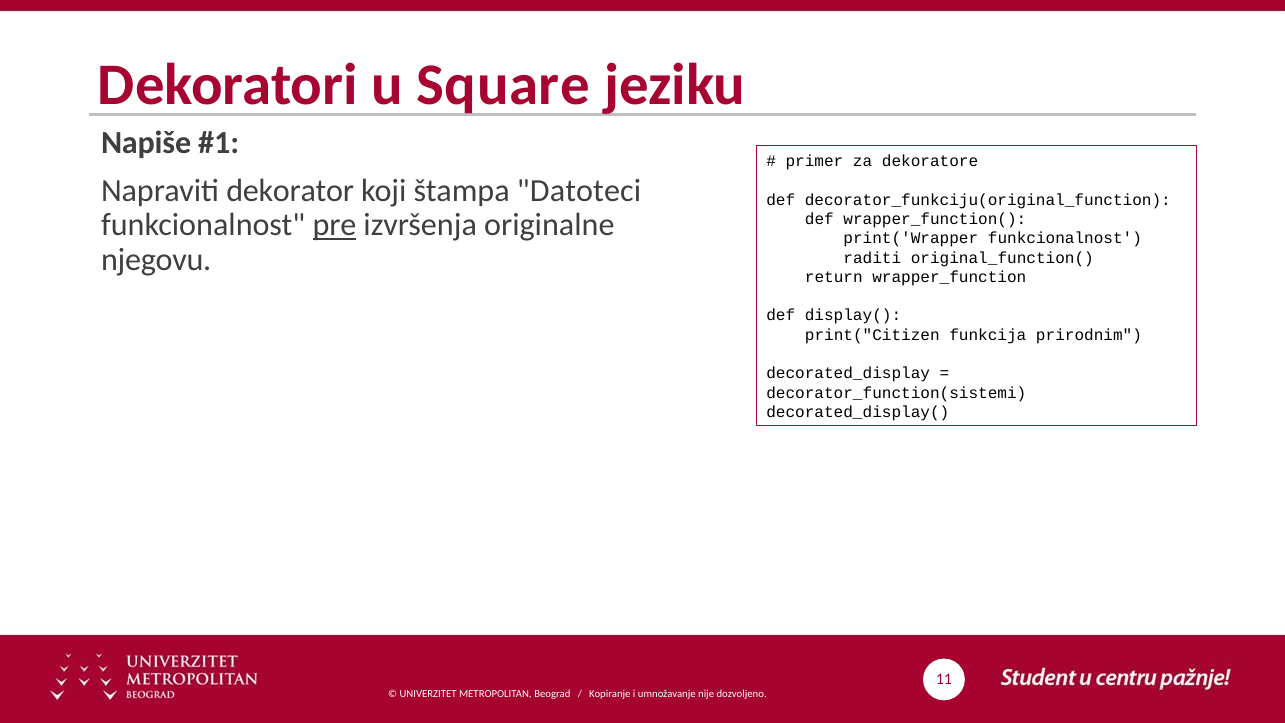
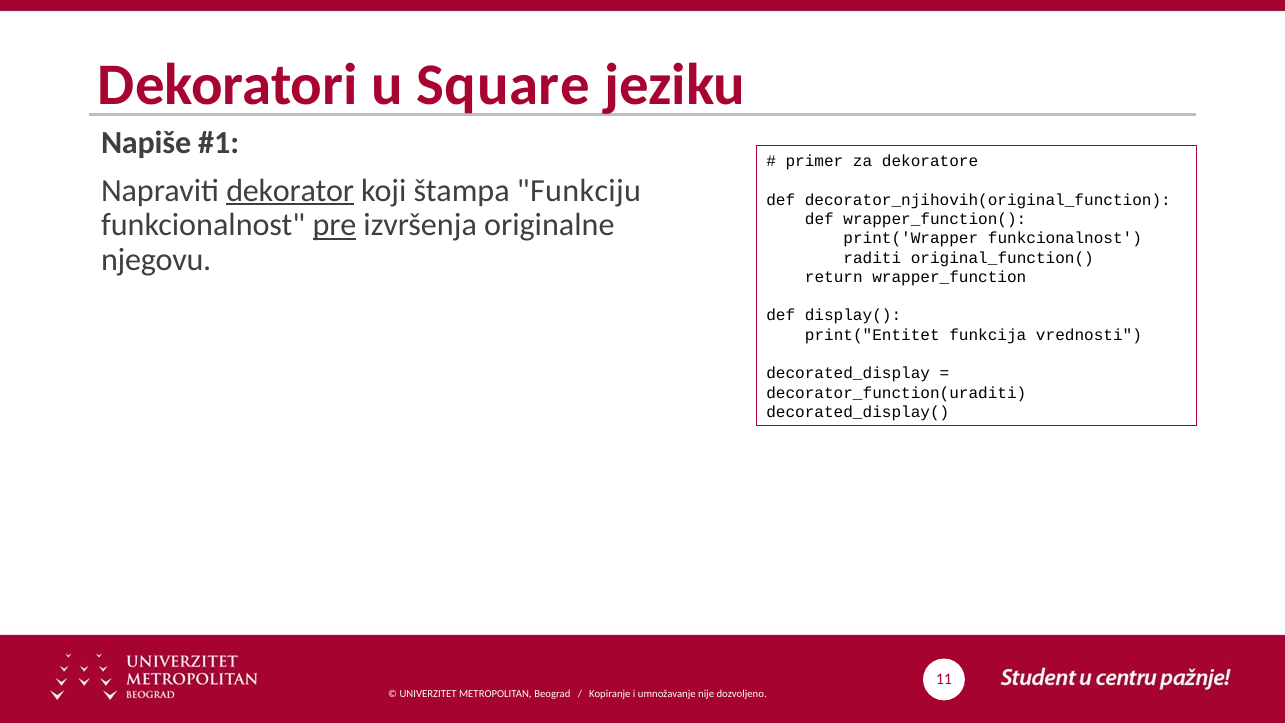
dekorator underline: none -> present
Datoteci: Datoteci -> Funkciju
decorator_funkciju(original_function: decorator_funkciju(original_function -> decorator_njihovih(original_function
print("Citizen: print("Citizen -> print("Entitet
prirodnim: prirodnim -> vrednosti
decorator_function(sistemi: decorator_function(sistemi -> decorator_function(uraditi
